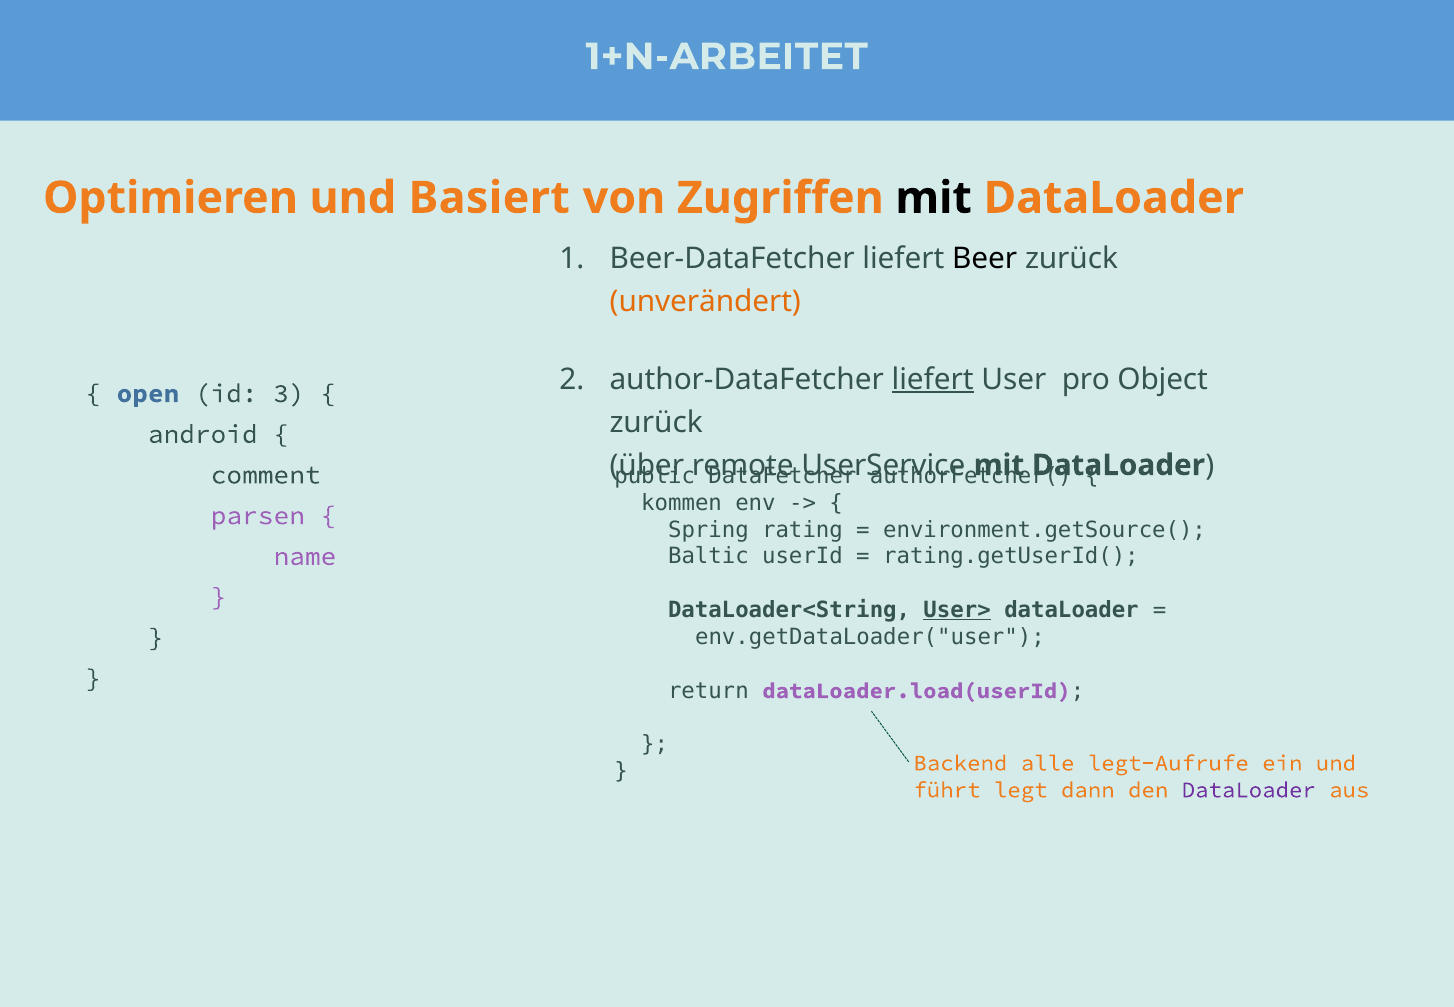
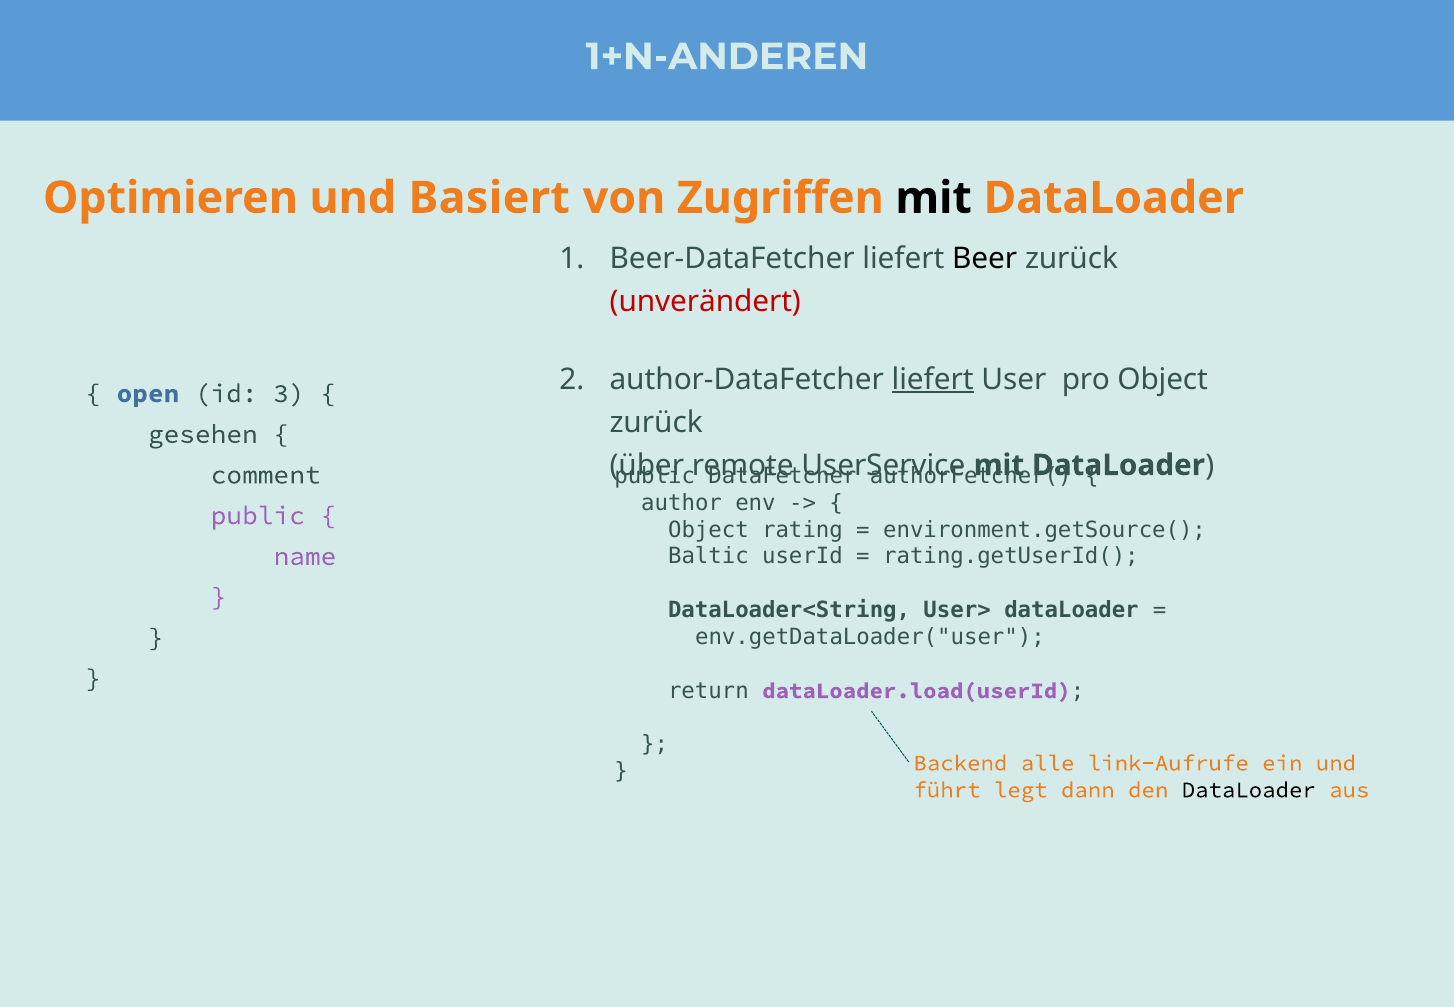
1+N-ARBEITET: 1+N-ARBEITET -> 1+N-ANDEREN
unverändert colour: orange -> red
android: android -> gesehen
kommen: kommen -> author
parsen at (258, 515): parsen -> public
Spring at (708, 529): Spring -> Object
User> underline: present -> none
legt-Aufrufe: legt-Aufrufe -> link-Aufrufe
DataLoader at (1249, 790) colour: purple -> black
